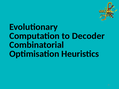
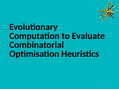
Decoder: Decoder -> Evaluate
